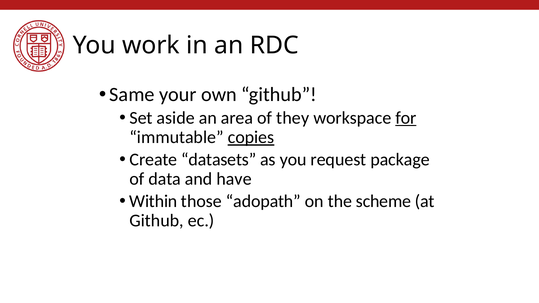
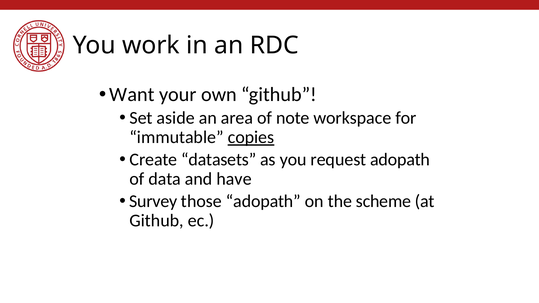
Same: Same -> Want
they: they -> note
for underline: present -> none
request package: package -> adopath
Within: Within -> Survey
